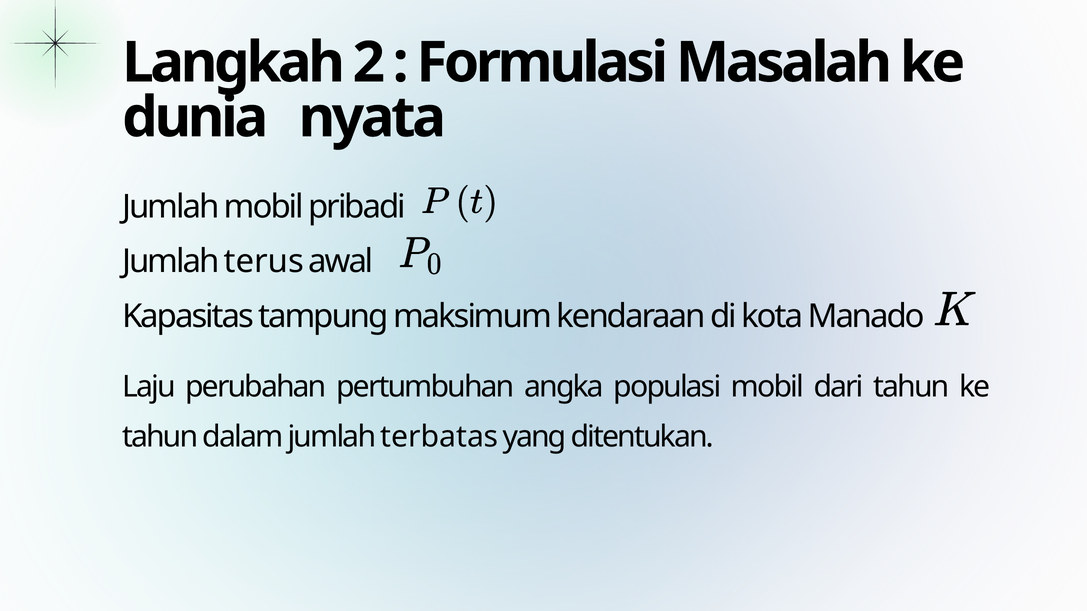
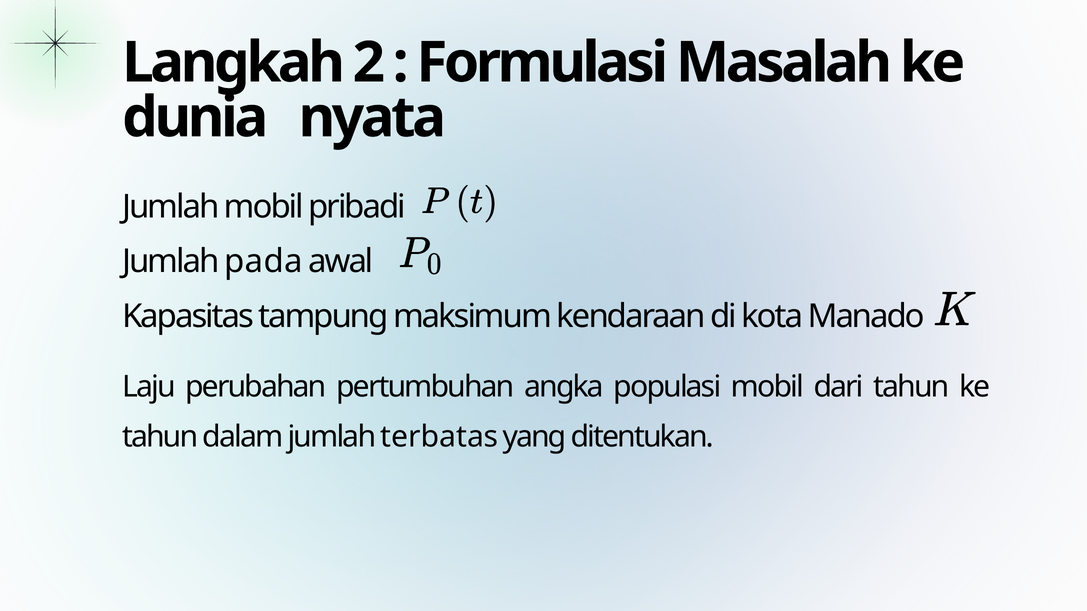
terus: terus -> pada
